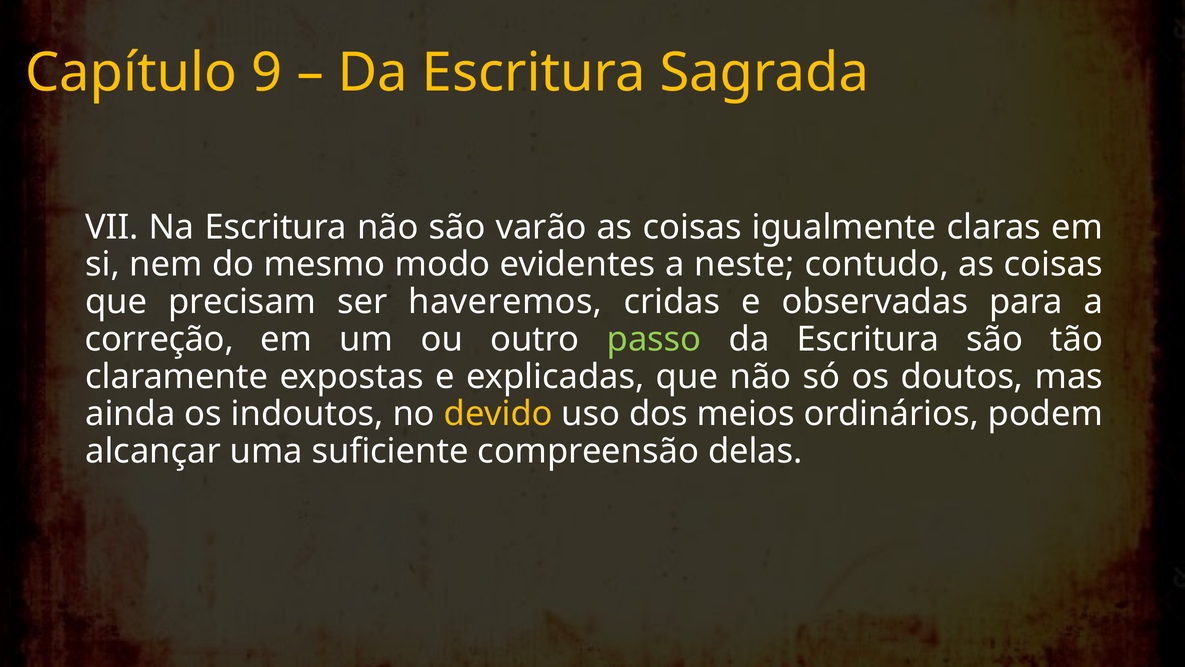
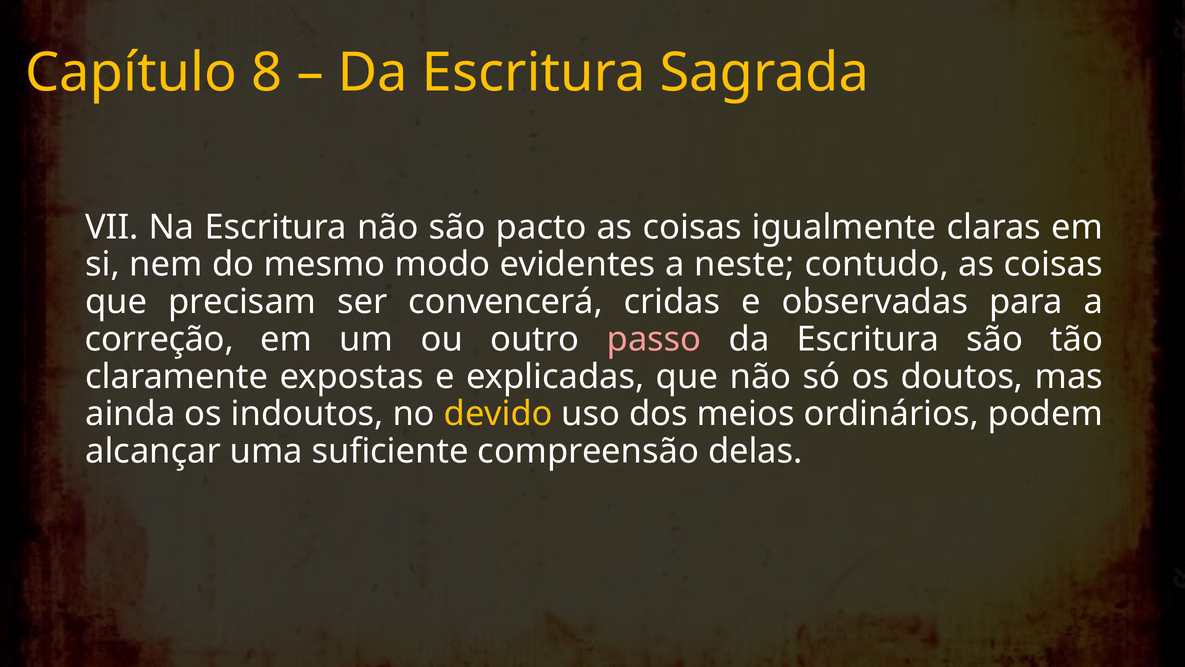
9: 9 -> 8
varão: varão -> pacto
haveremos: haveremos -> convencerá
passo colour: light green -> pink
